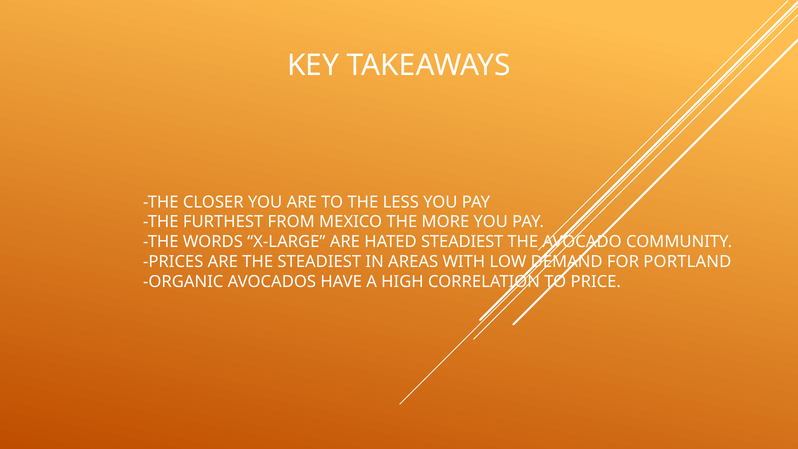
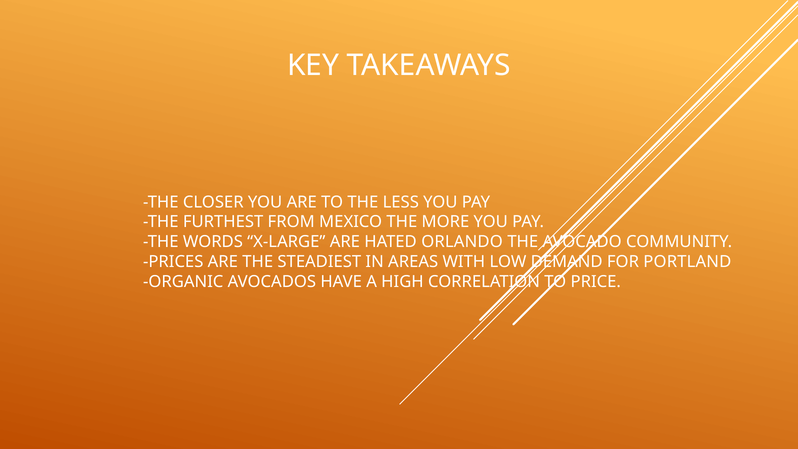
HATED STEADIEST: STEADIEST -> ORLANDO
